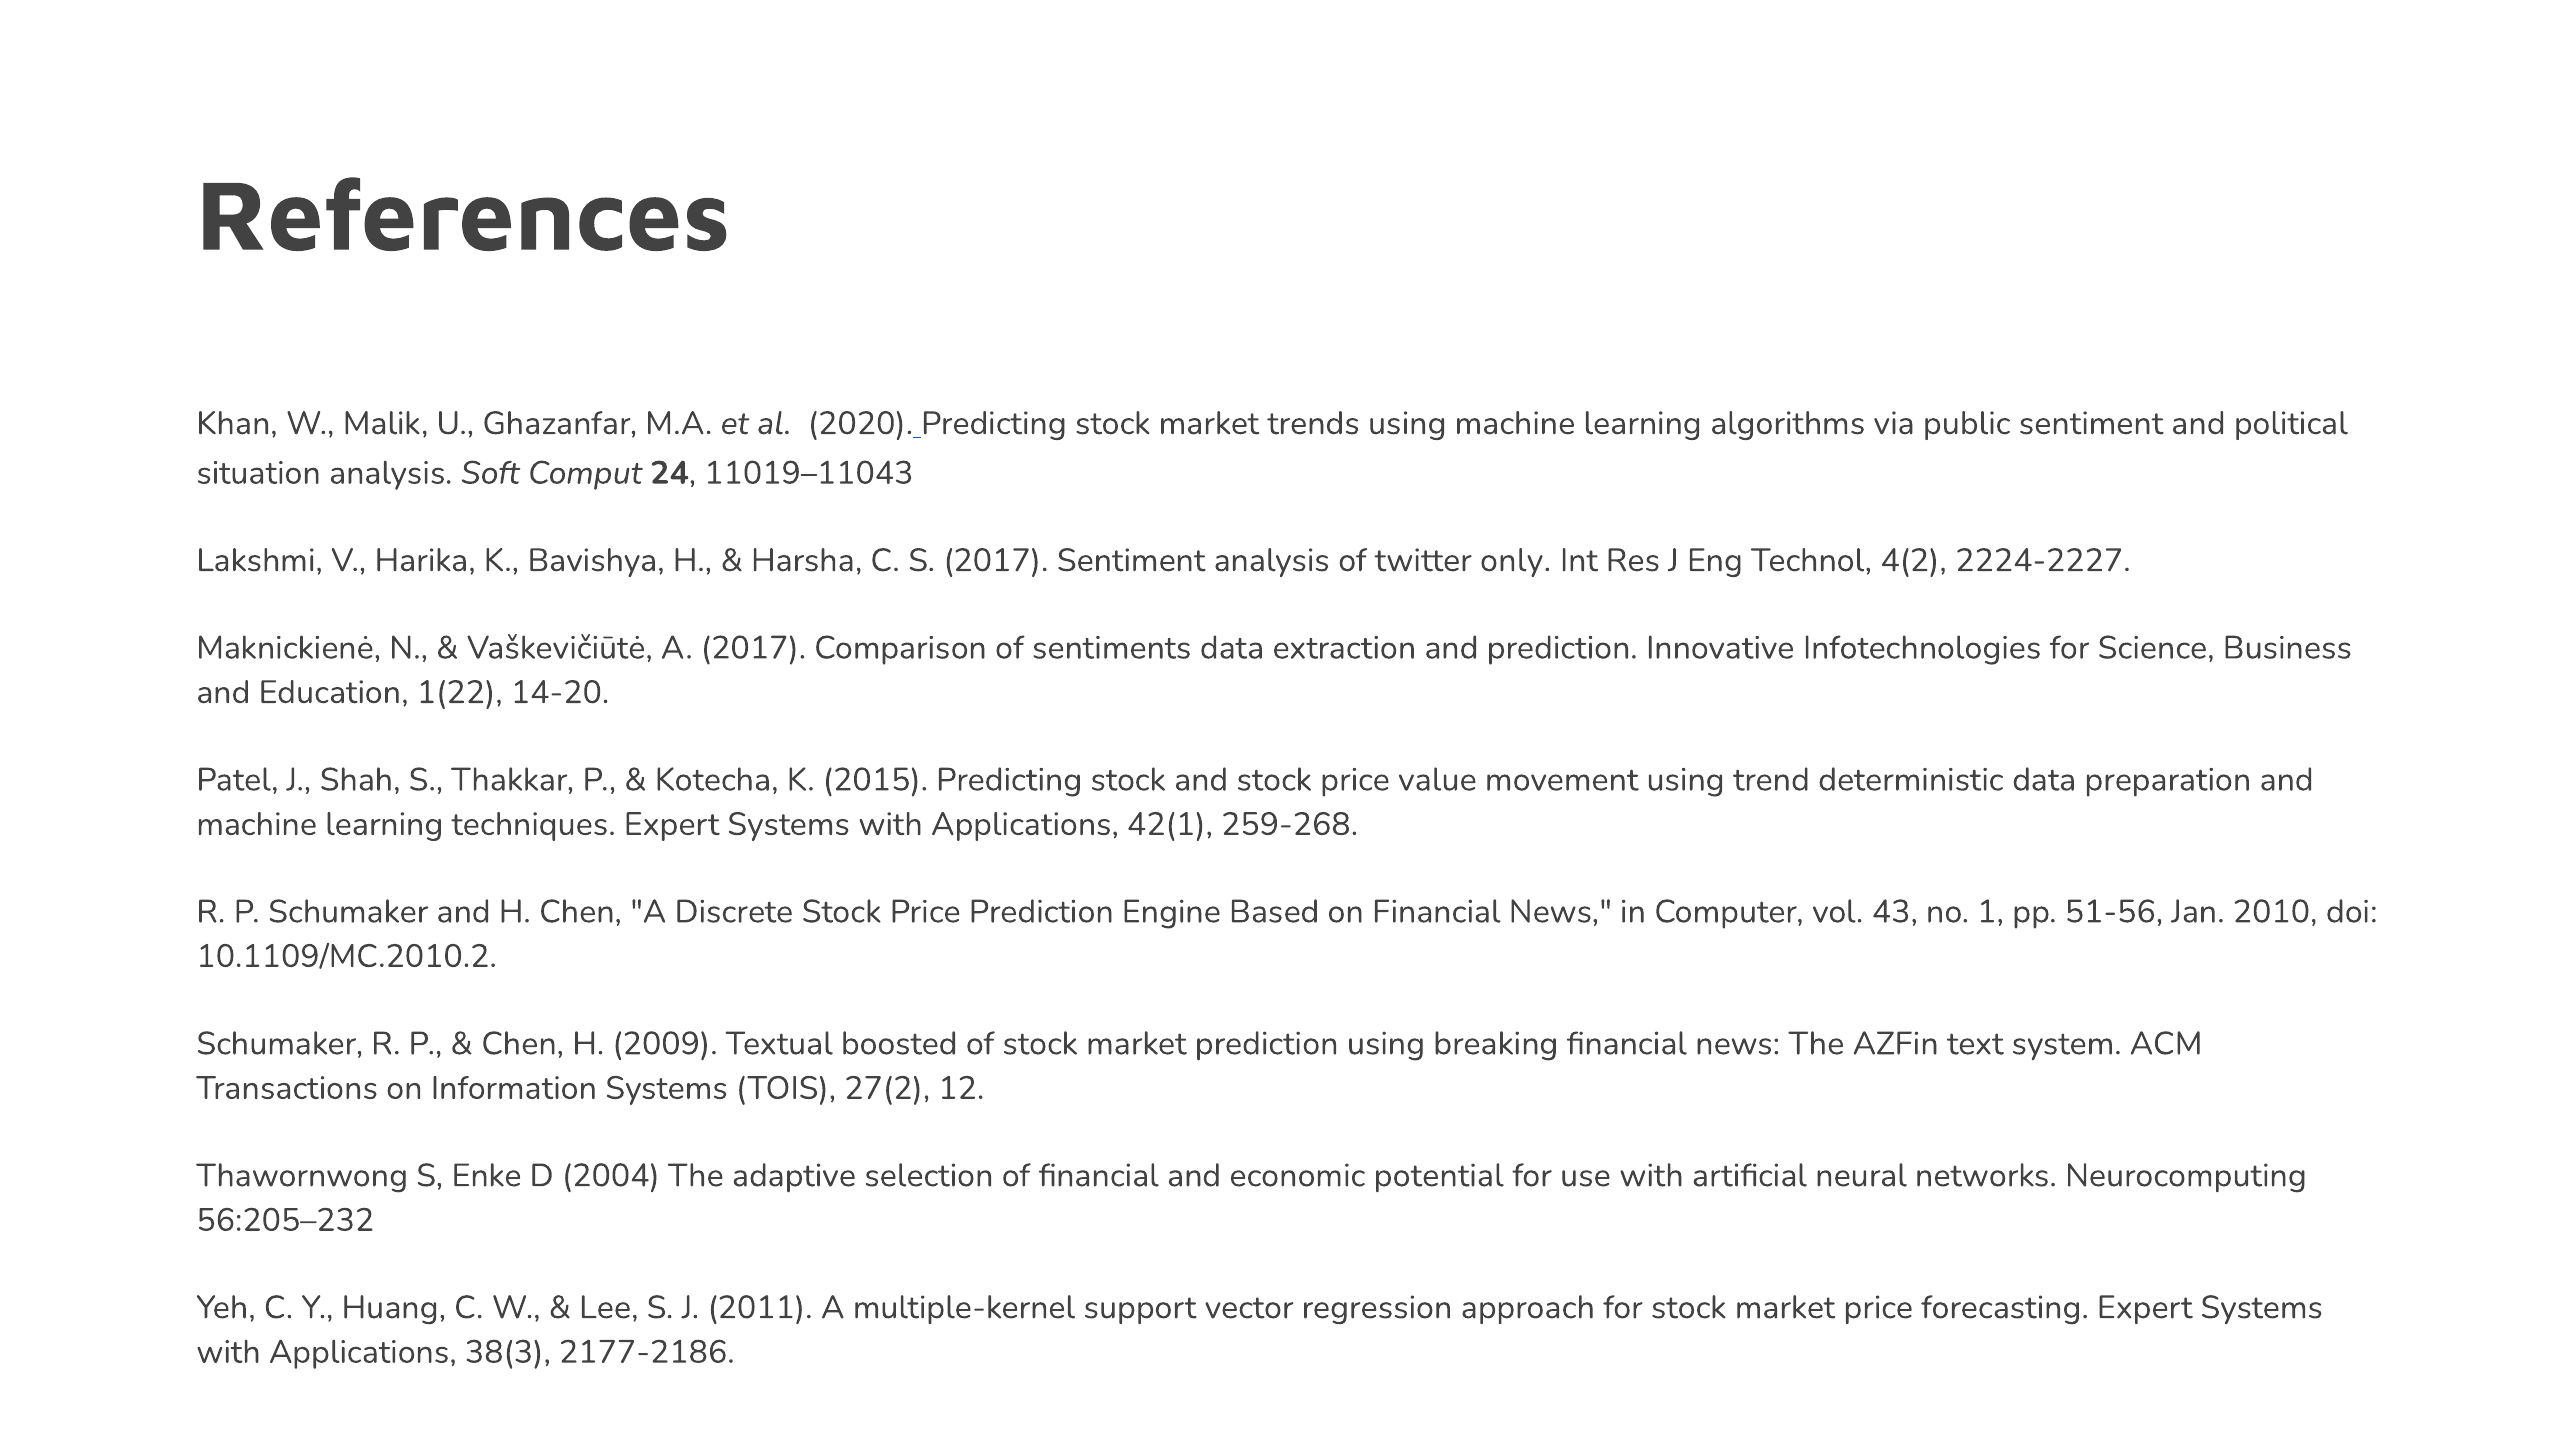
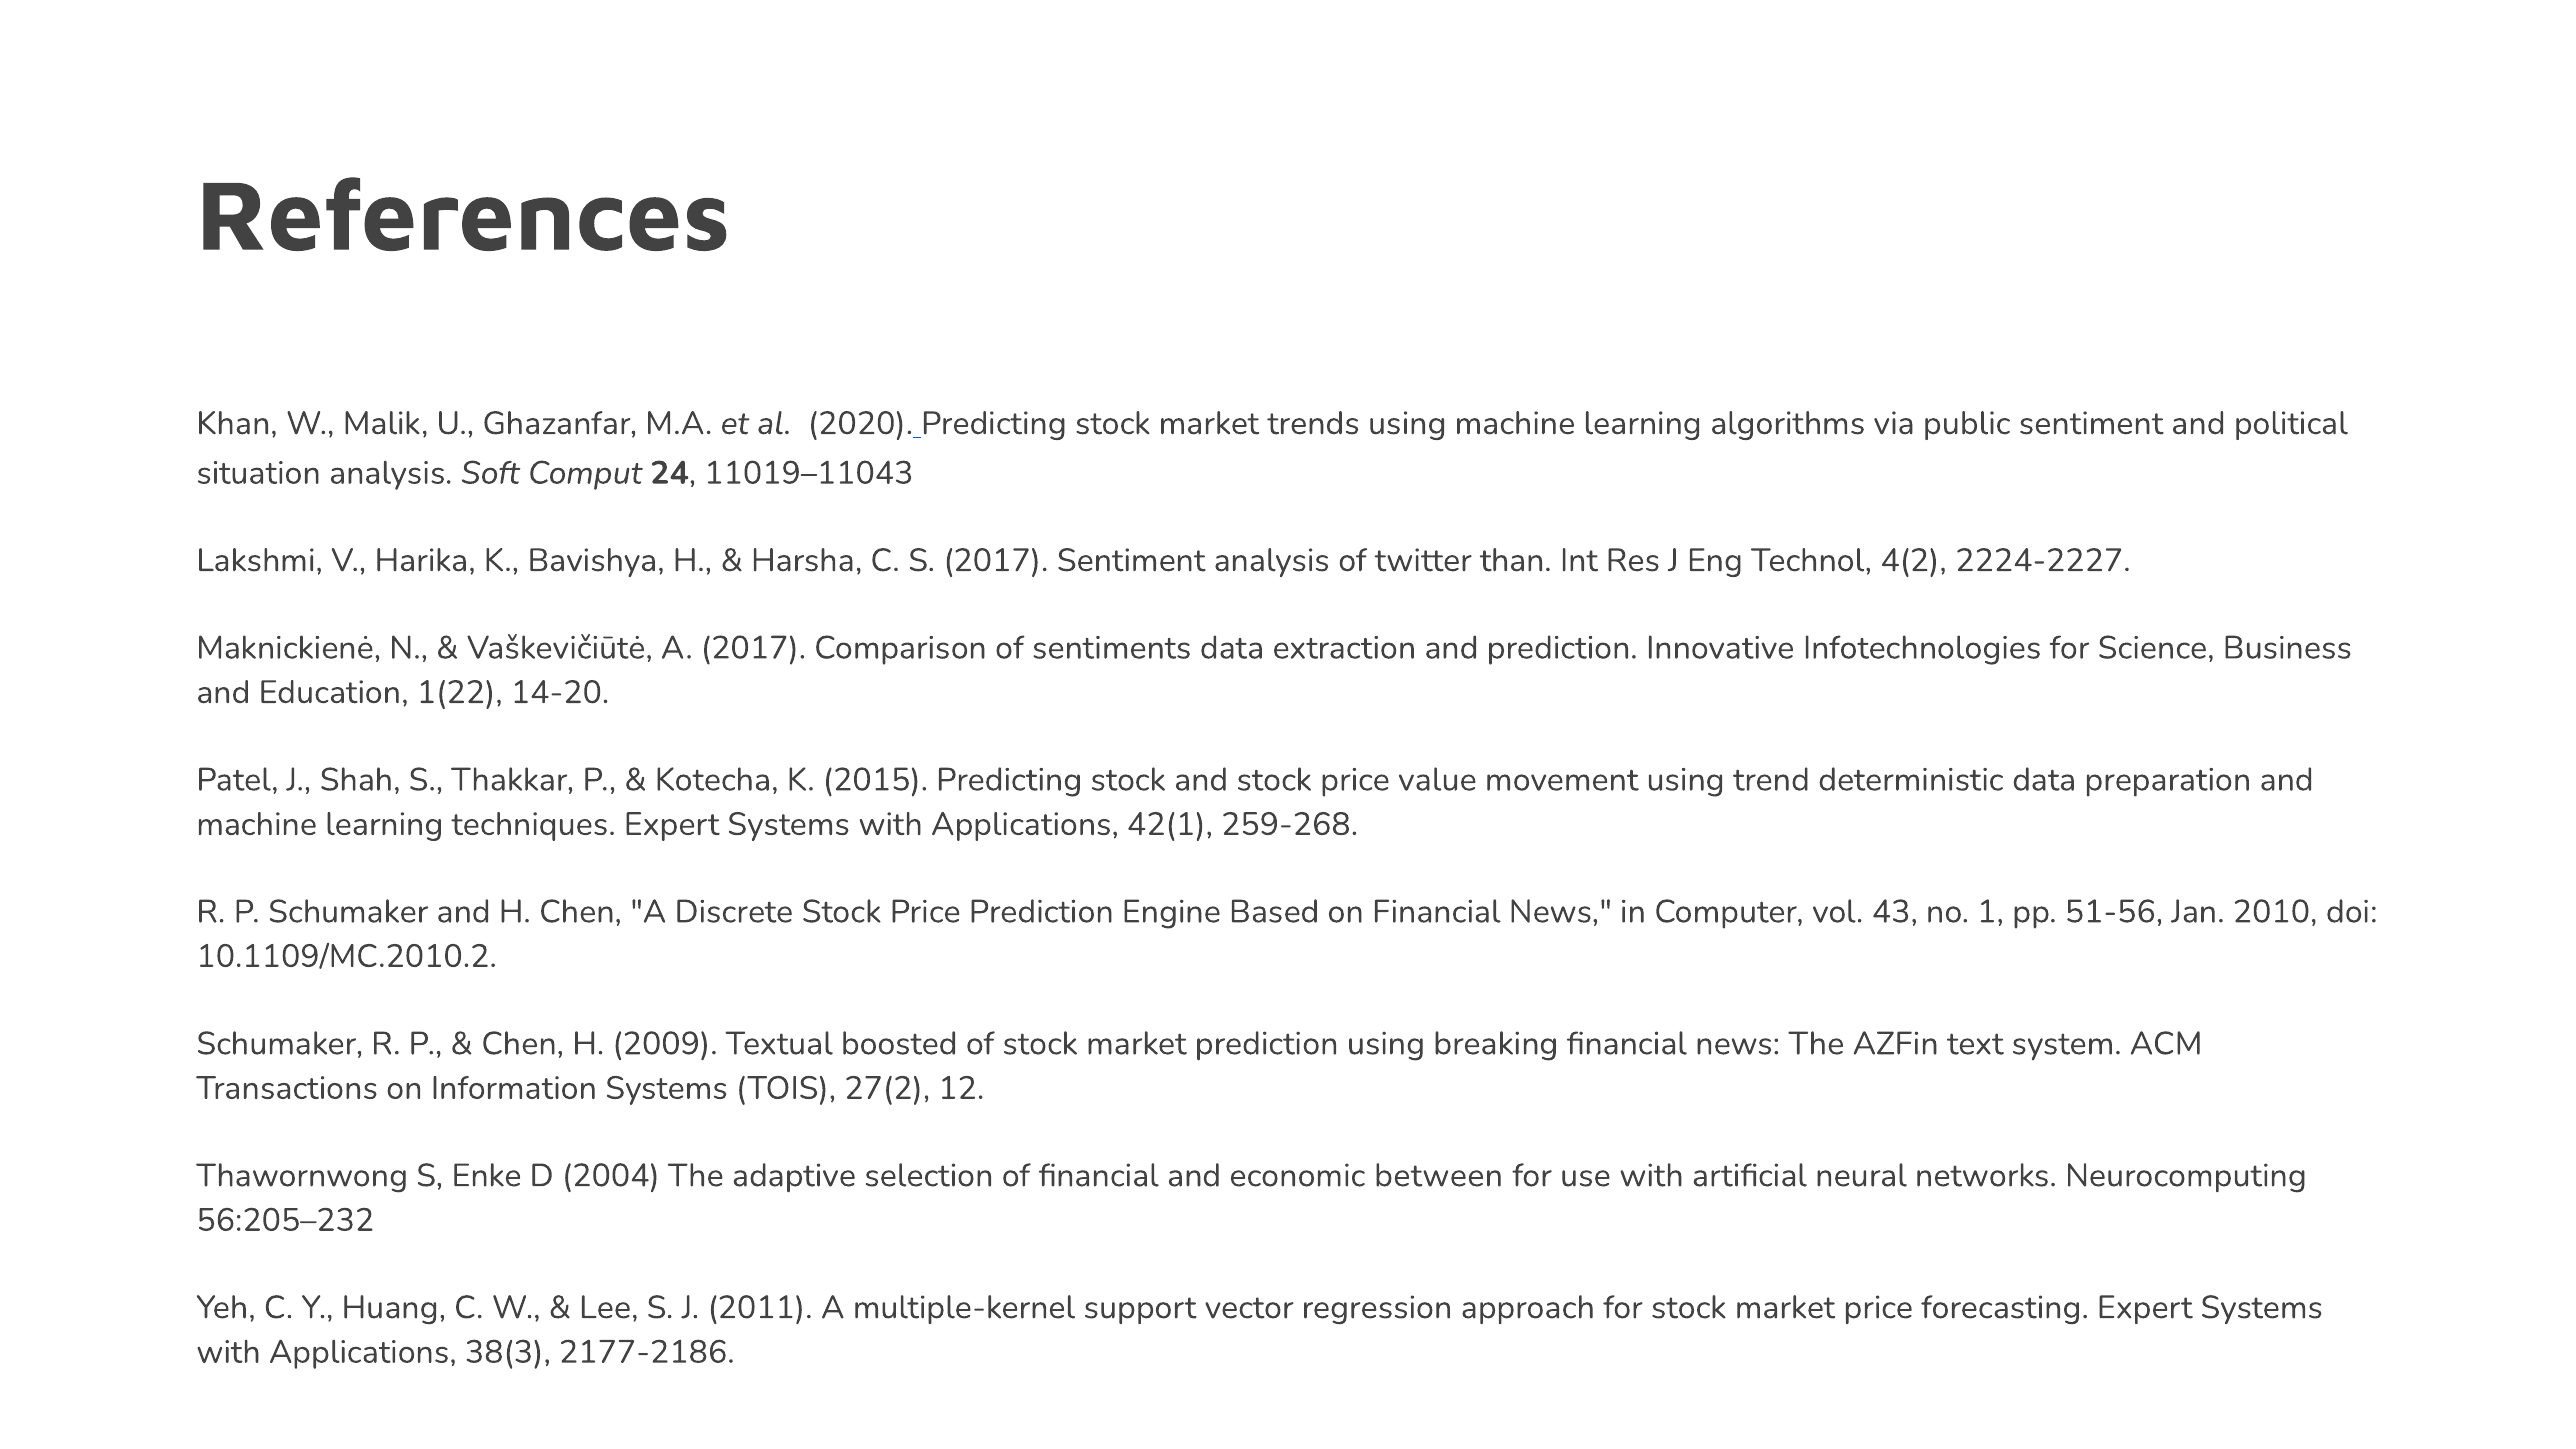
only: only -> than
potential: potential -> between
